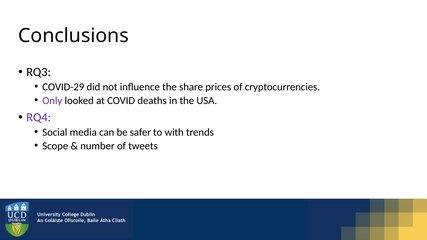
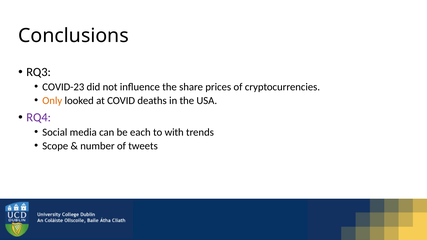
COVID-29: COVID-29 -> COVID-23
Only colour: purple -> orange
safer: safer -> each
